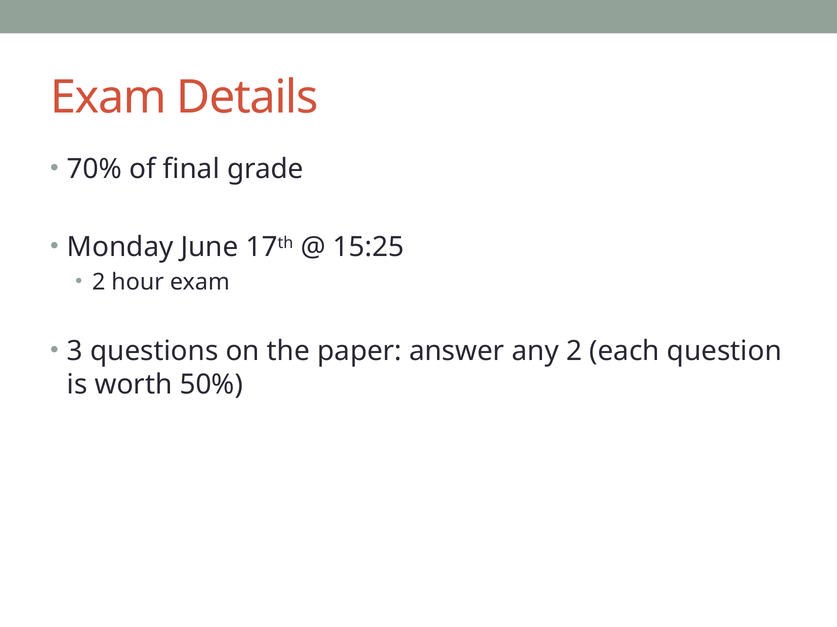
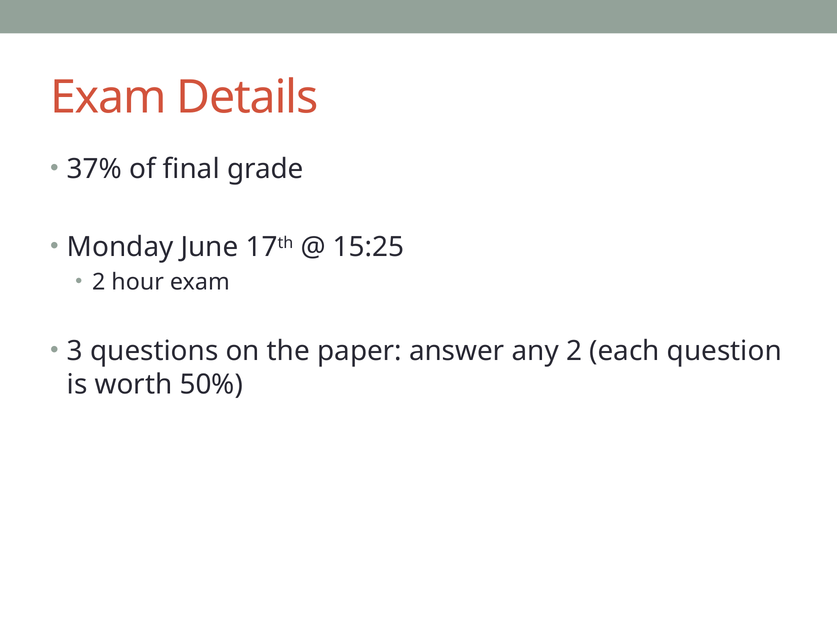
70%: 70% -> 37%
